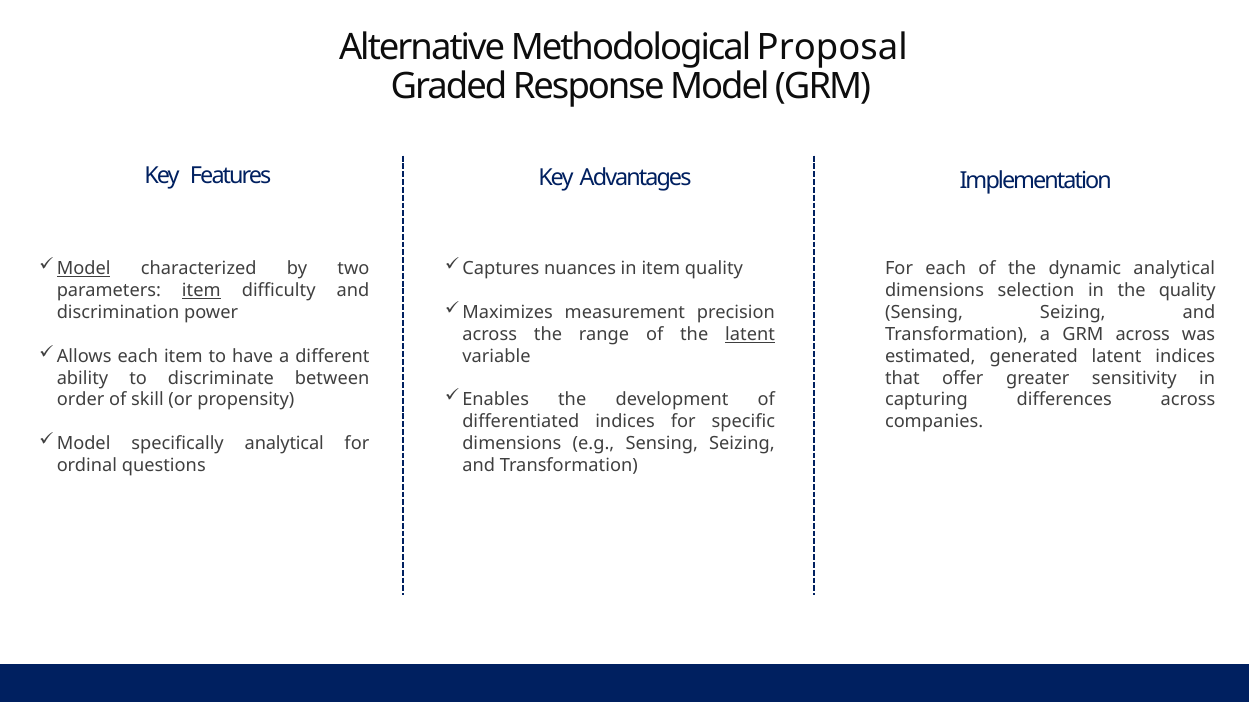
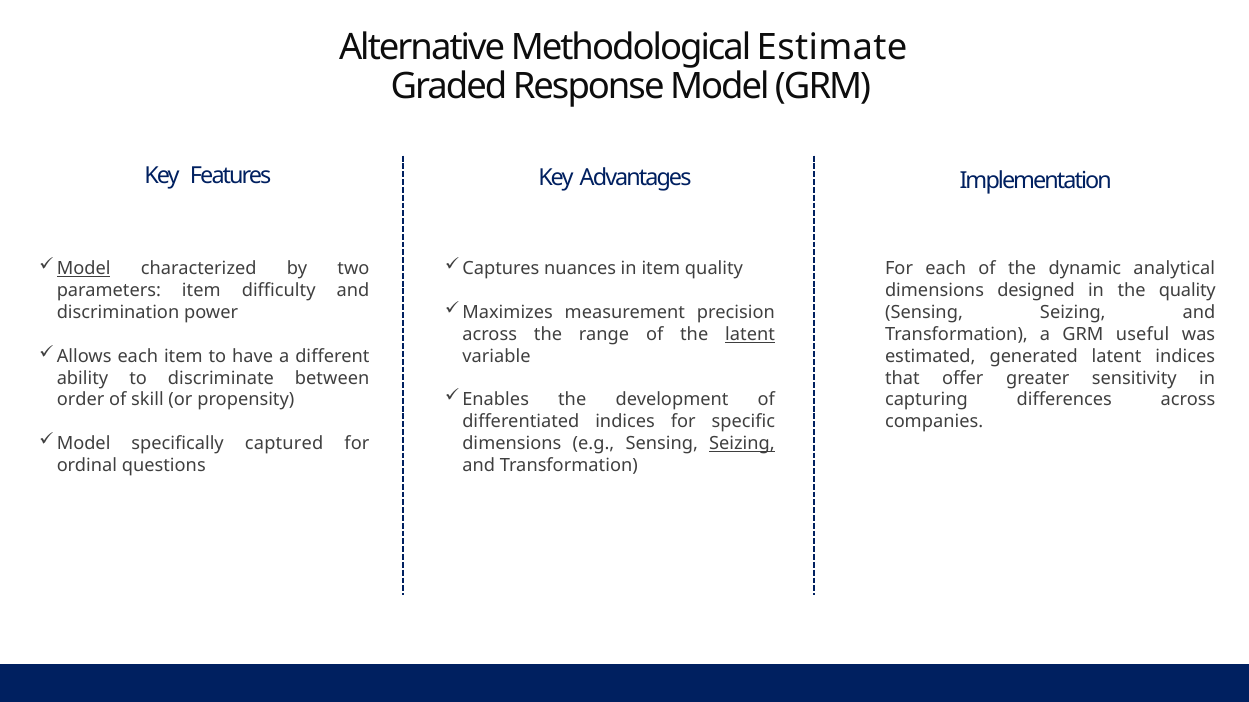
Proposal: Proposal -> Estimate
item at (201, 291) underline: present -> none
selection: selection -> designed
GRM across: across -> useful
specifically analytical: analytical -> captured
Seizing at (742, 444) underline: none -> present
